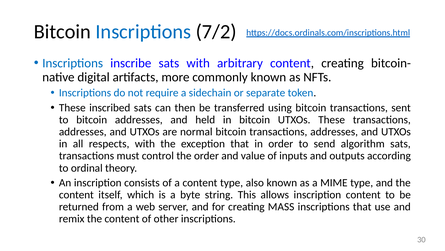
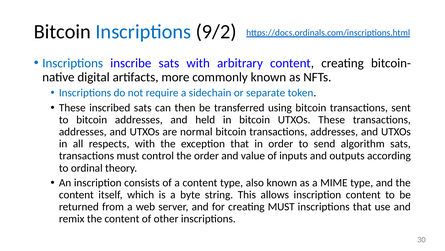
7/2: 7/2 -> 9/2
creating MASS: MASS -> MUST
